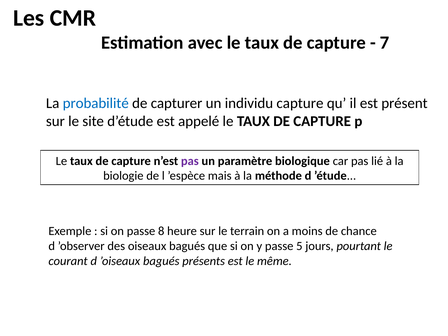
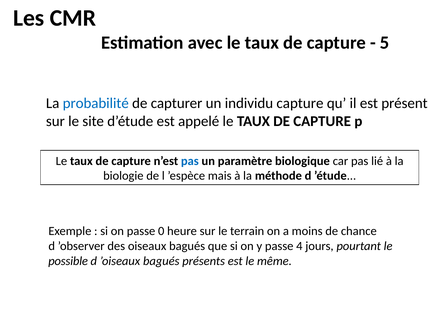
7: 7 -> 5
pas at (190, 161) colour: purple -> blue
8: 8 -> 0
5: 5 -> 4
courant: courant -> possible
